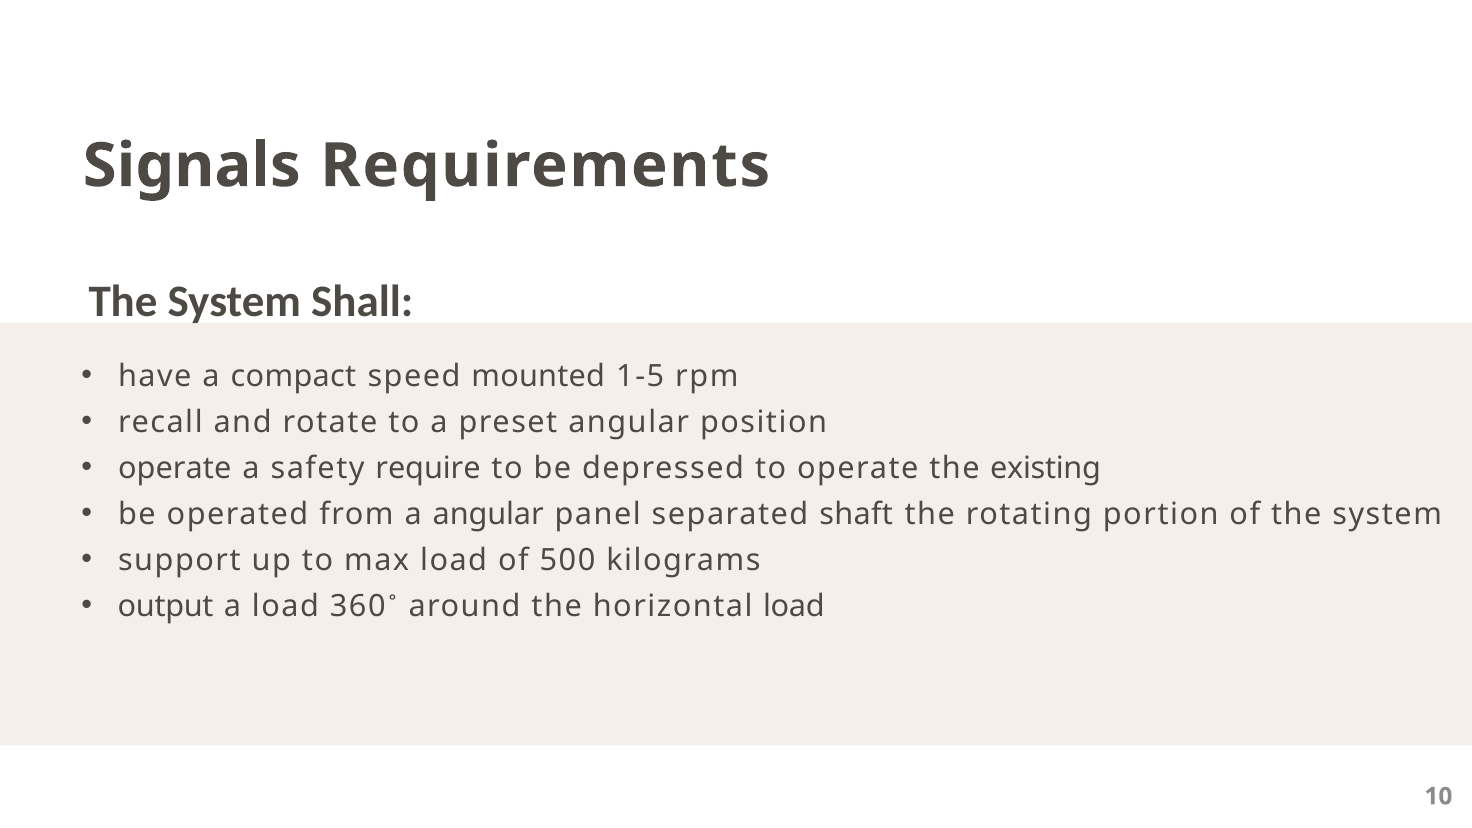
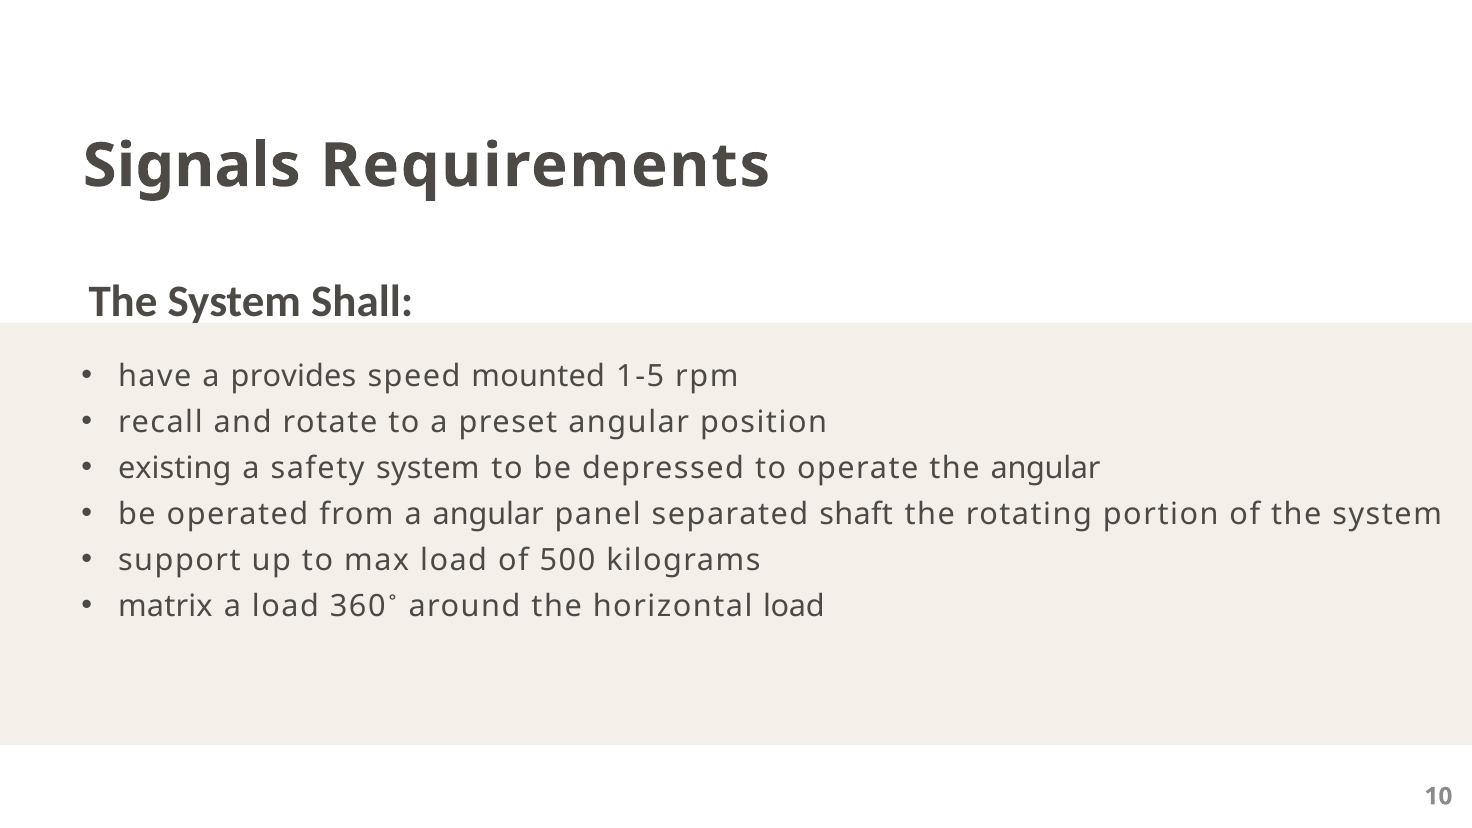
compact: compact -> provides
operate at (175, 468): operate -> existing
safety require: require -> system
the existing: existing -> angular
output: output -> matrix
